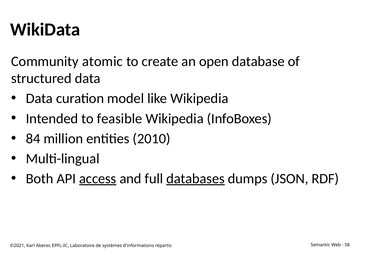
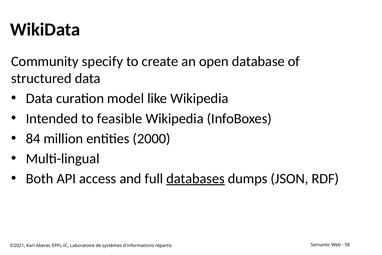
atomic: atomic -> specify
2010: 2010 -> 2000
access underline: present -> none
